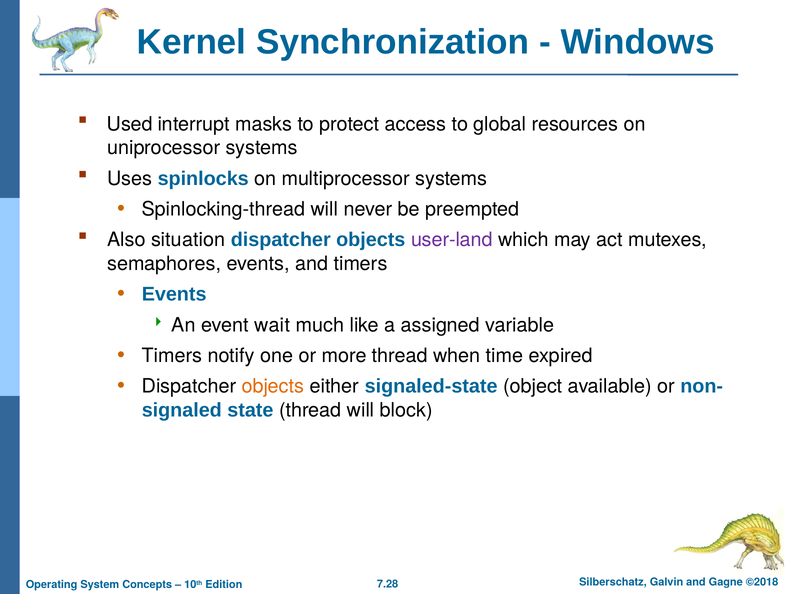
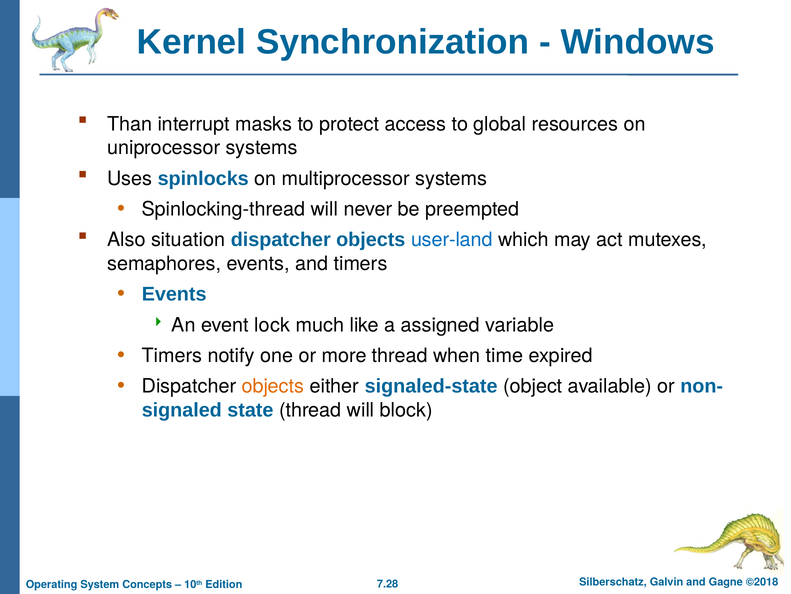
Used: Used -> Than
user-land colour: purple -> blue
wait: wait -> lock
